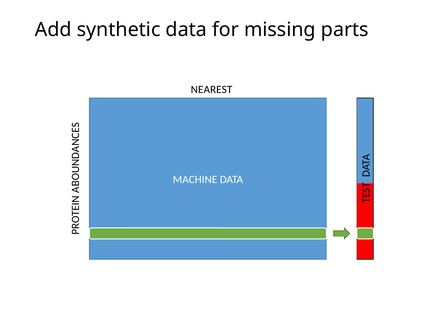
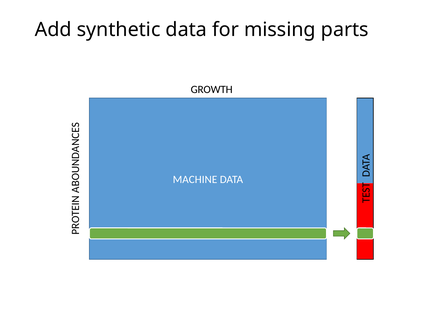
NEAREST: NEAREST -> GROWTH
